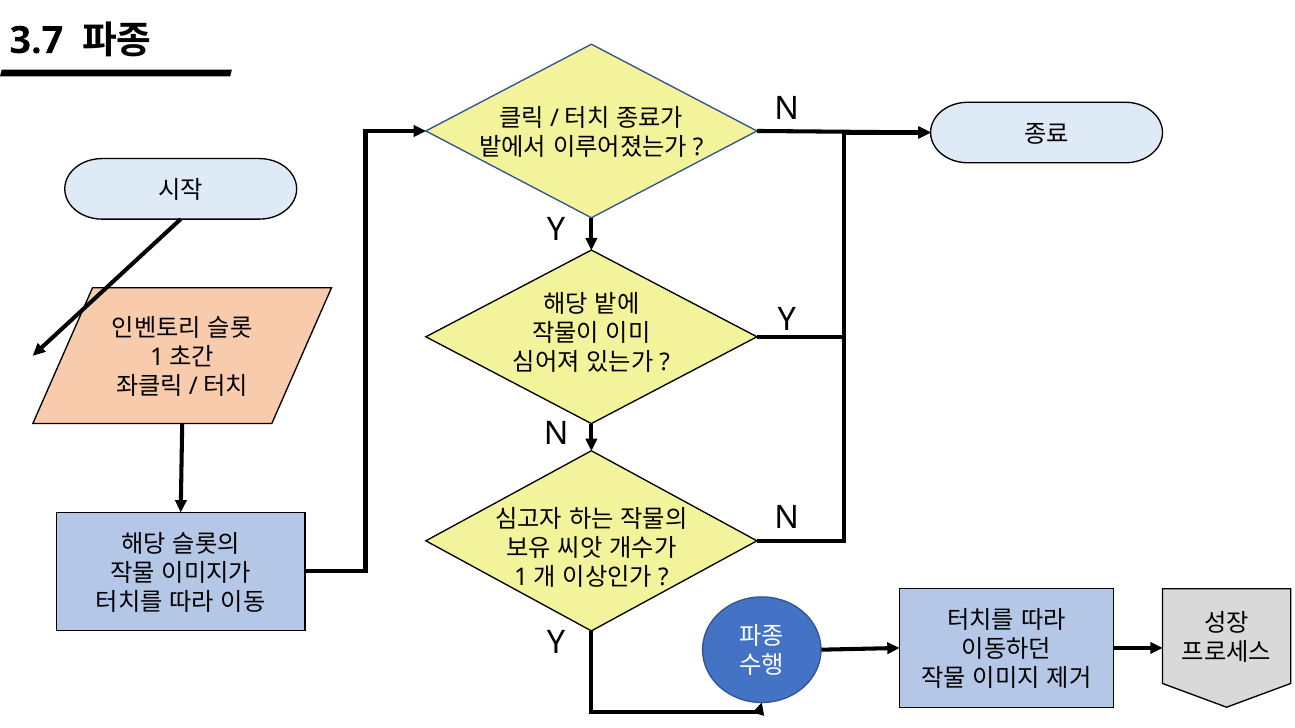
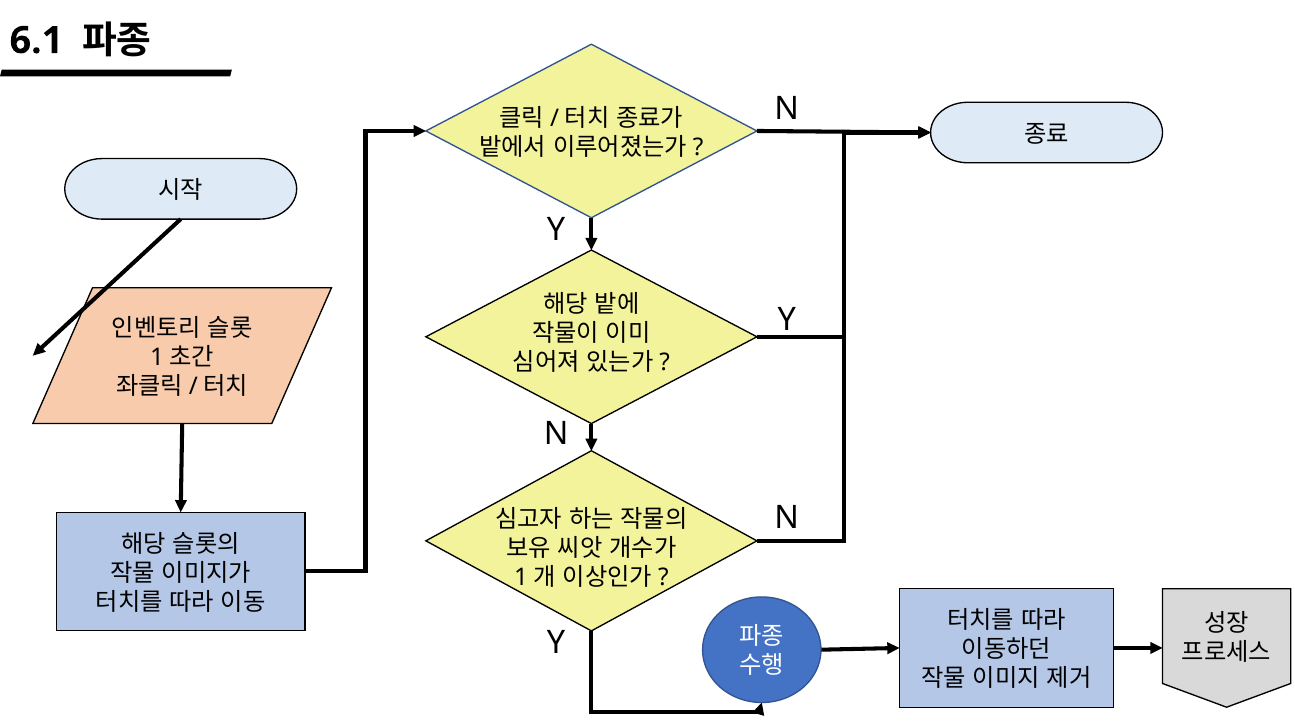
3.7: 3.7 -> 6.1
